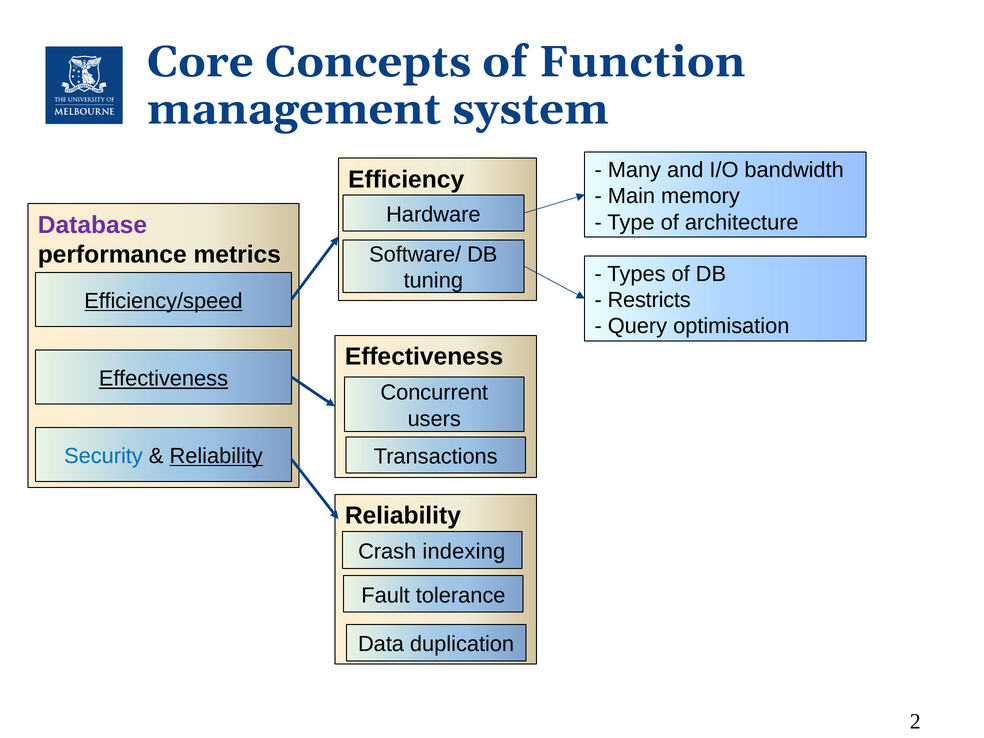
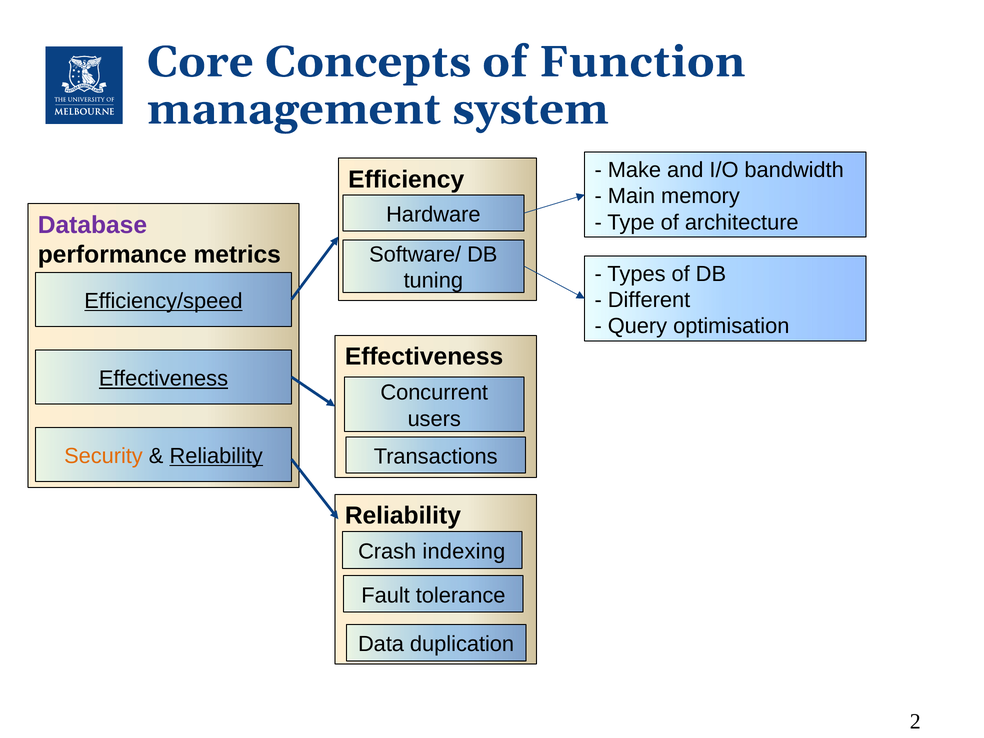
Many: Many -> Make
Restricts: Restricts -> Different
Security colour: blue -> orange
